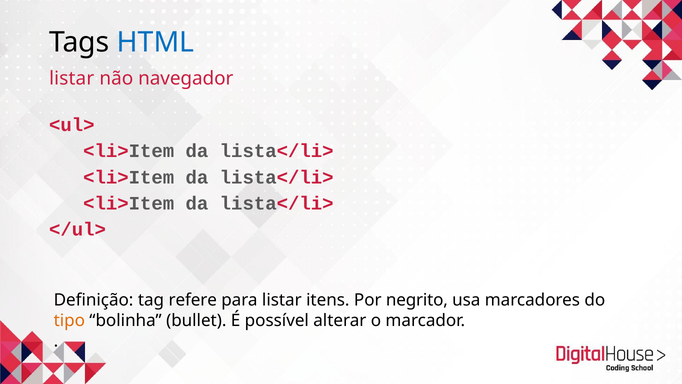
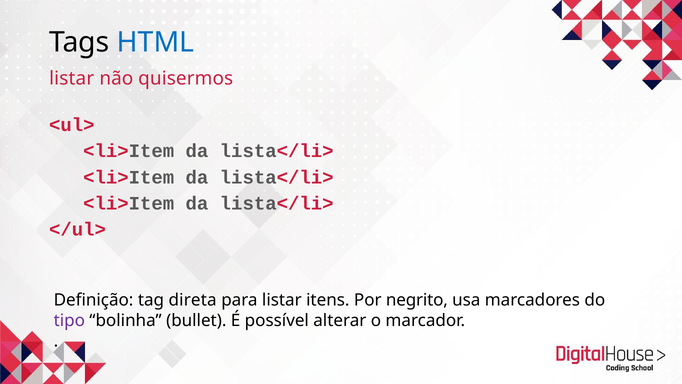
navegador: navegador -> quisermos
refere: refere -> direta
tipo colour: orange -> purple
